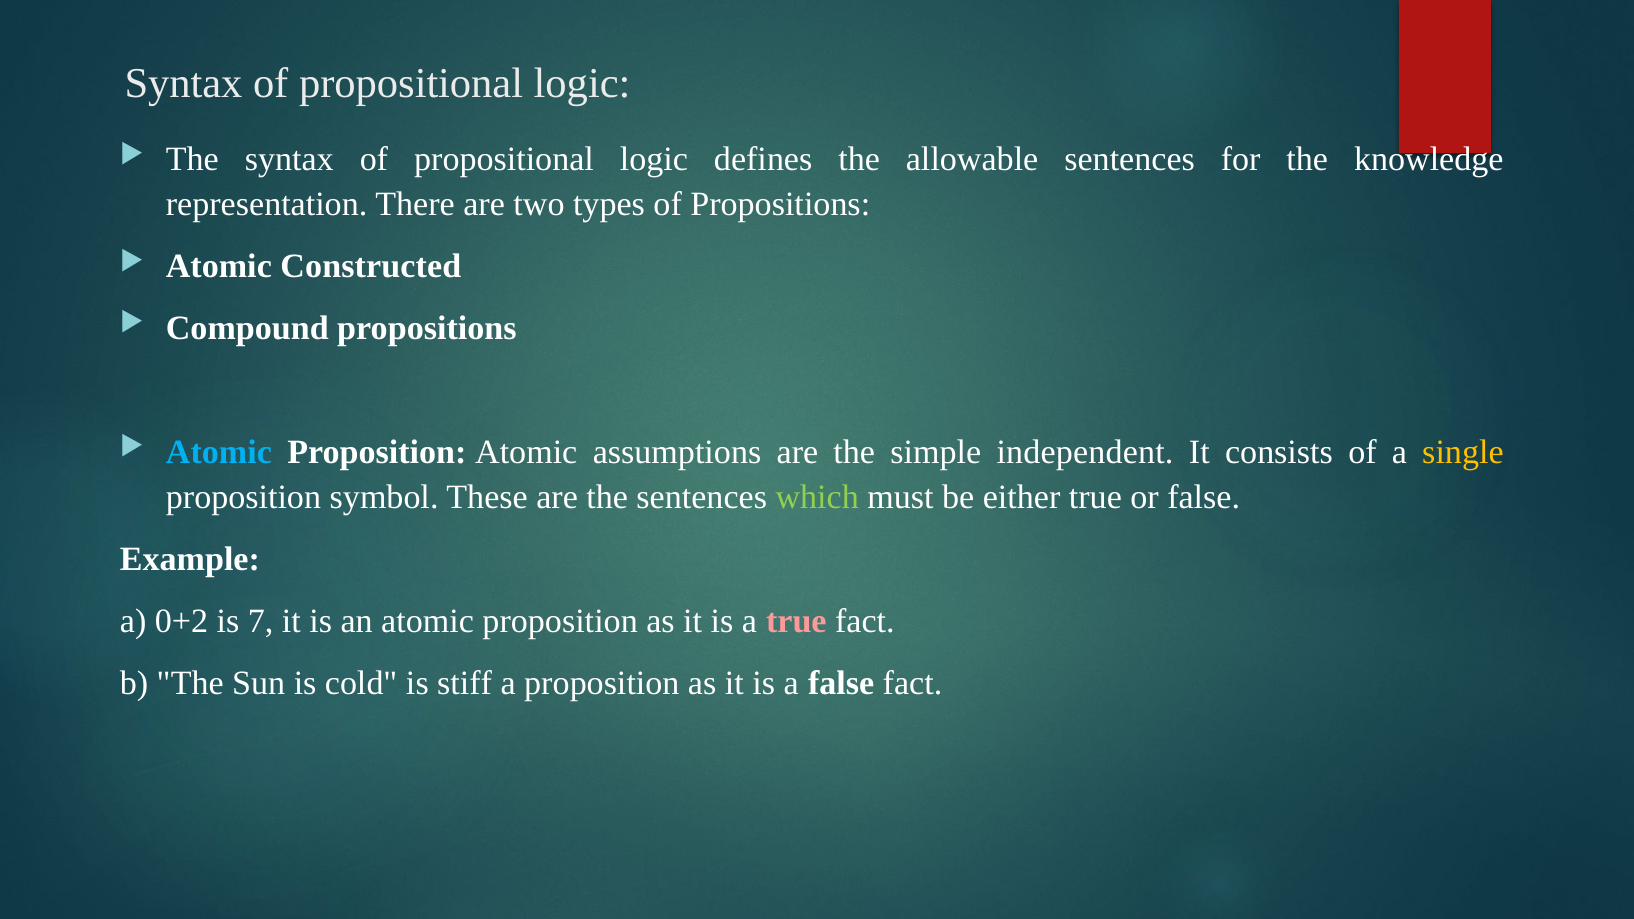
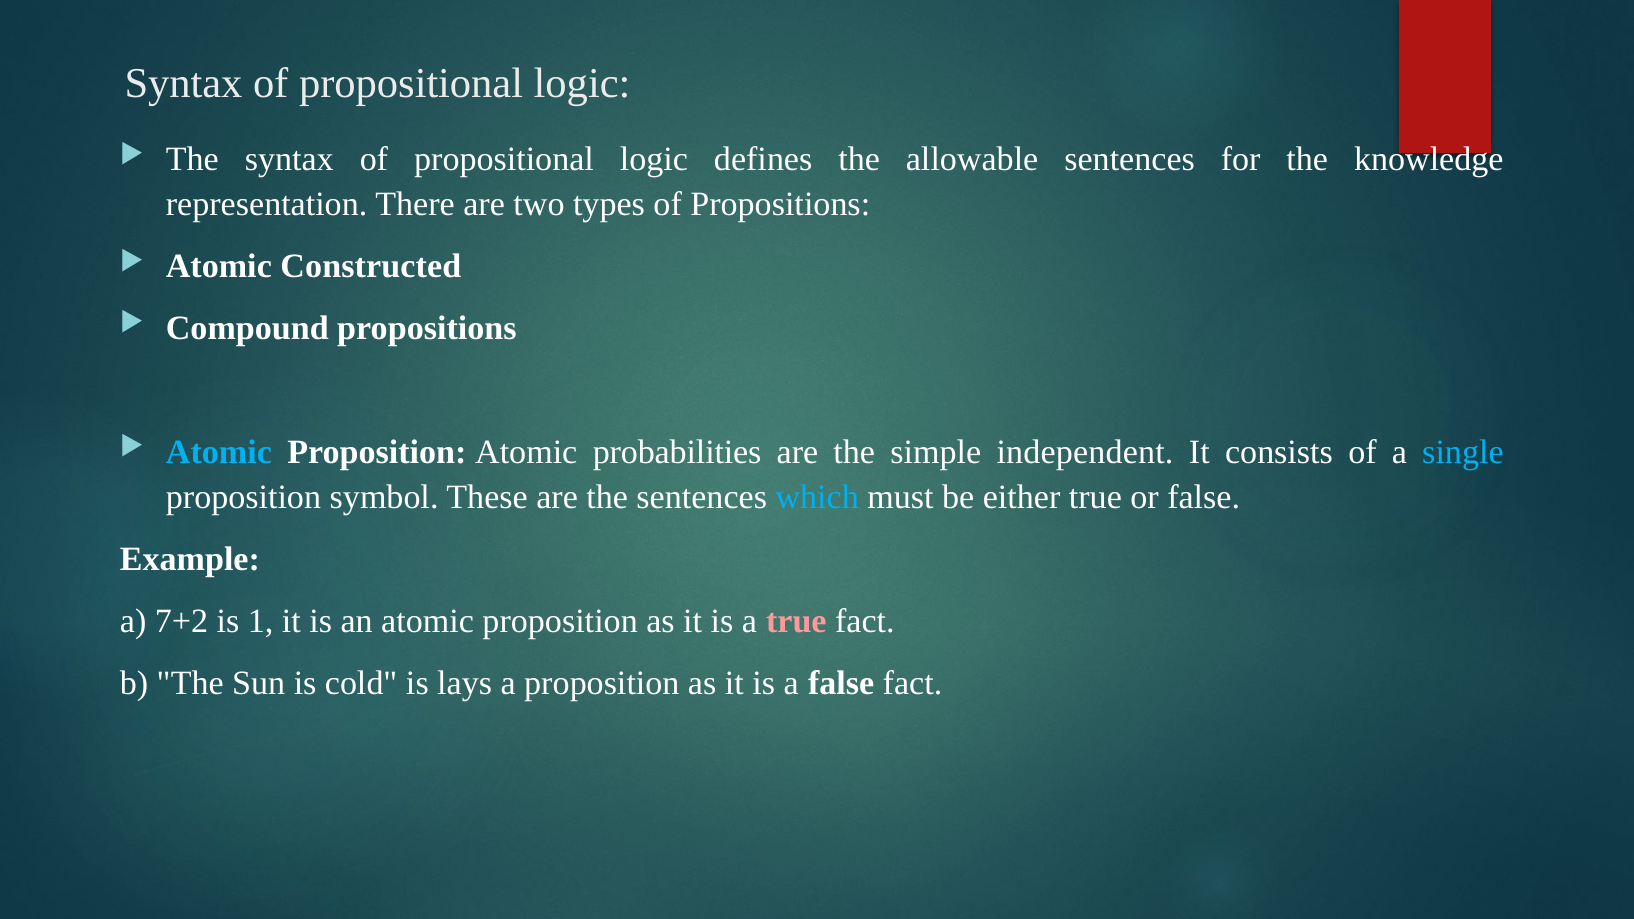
assumptions: assumptions -> probabilities
single colour: yellow -> light blue
which colour: light green -> light blue
0+2: 0+2 -> 7+2
7: 7 -> 1
stiff: stiff -> lays
